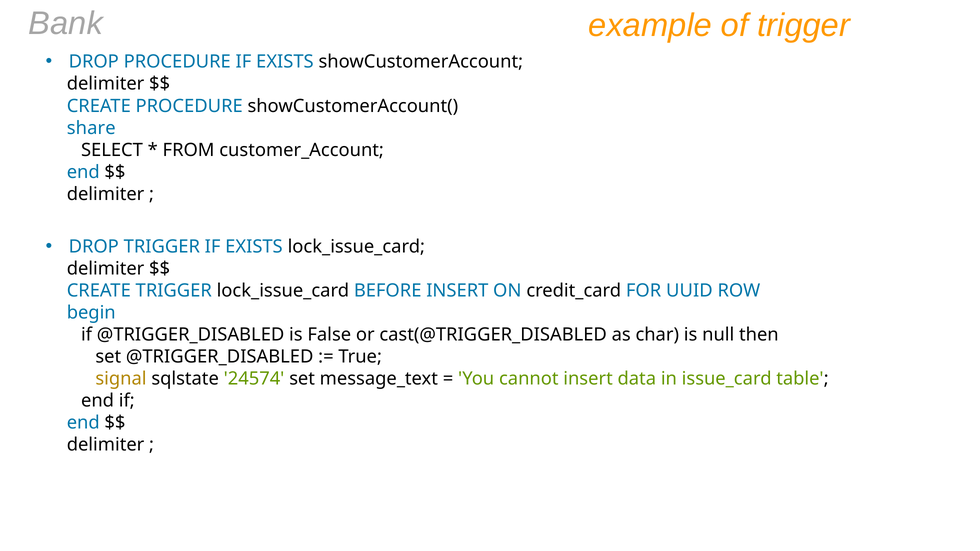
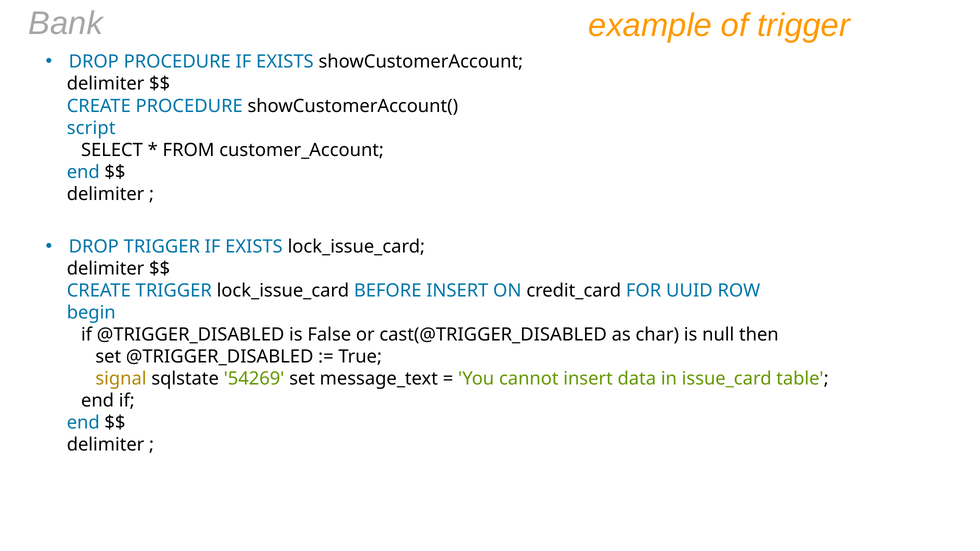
share: share -> script
24574: 24574 -> 54269
